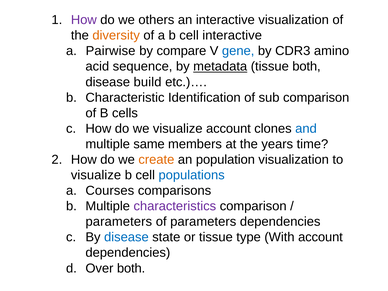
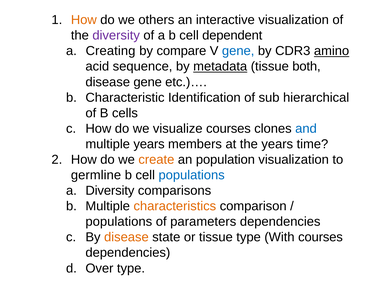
How at (84, 20) colour: purple -> orange
diversity at (116, 35) colour: orange -> purple
cell interactive: interactive -> dependent
Pairwise: Pairwise -> Creating
amino underline: none -> present
disease build: build -> gene
sub comparison: comparison -> hierarchical
visualize account: account -> courses
multiple same: same -> years
visualize at (96, 175): visualize -> germline
a Courses: Courses -> Diversity
characteristics colour: purple -> orange
parameters at (119, 222): parameters -> populations
disease at (126, 237) colour: blue -> orange
With account: account -> courses
Over both: both -> type
